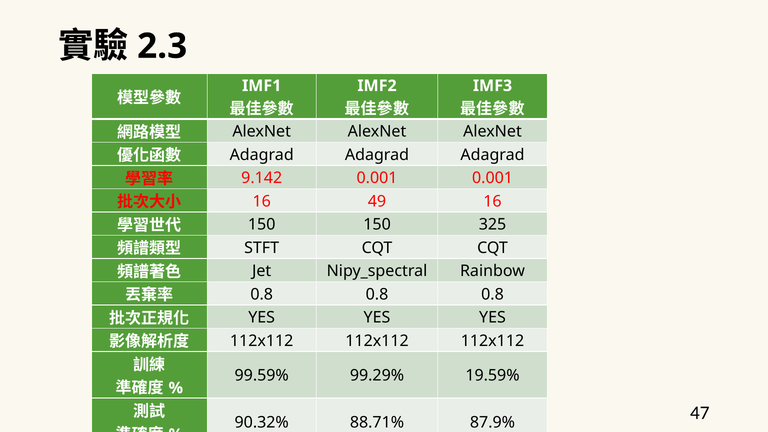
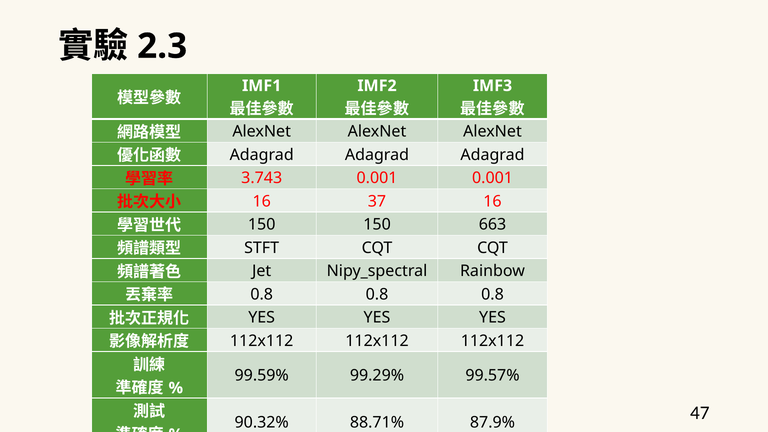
9.142: 9.142 -> 3.743
49: 49 -> 37
325: 325 -> 663
19.59%: 19.59% -> 99.57%
